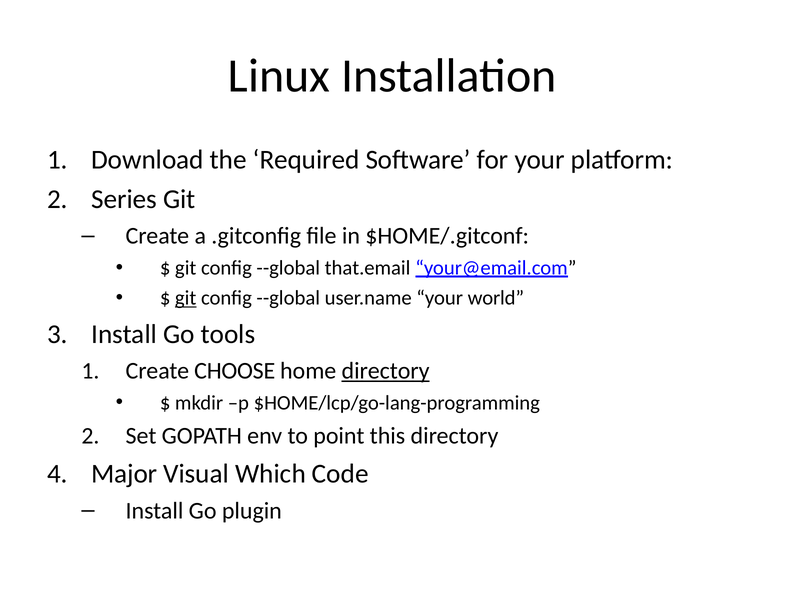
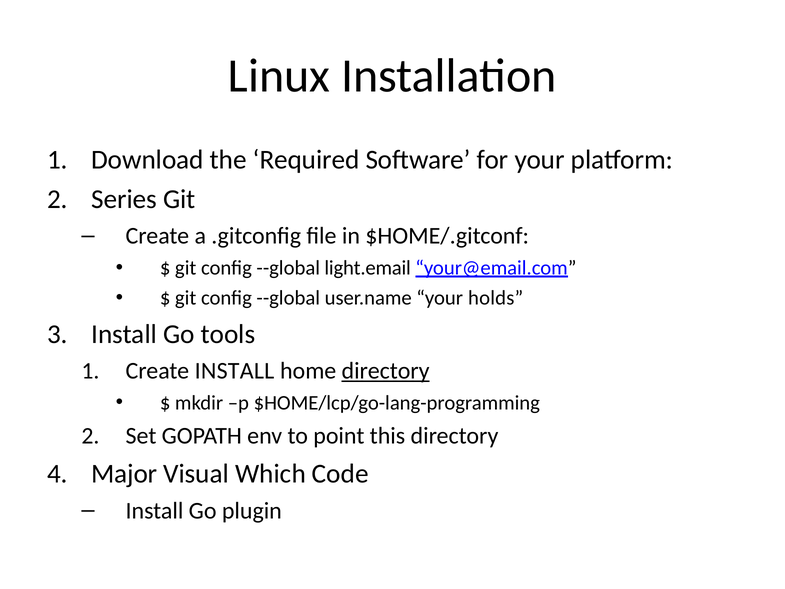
that.email: that.email -> light.email
git at (186, 298) underline: present -> none
world: world -> holds
Create CHOOSE: CHOOSE -> INSTALL
